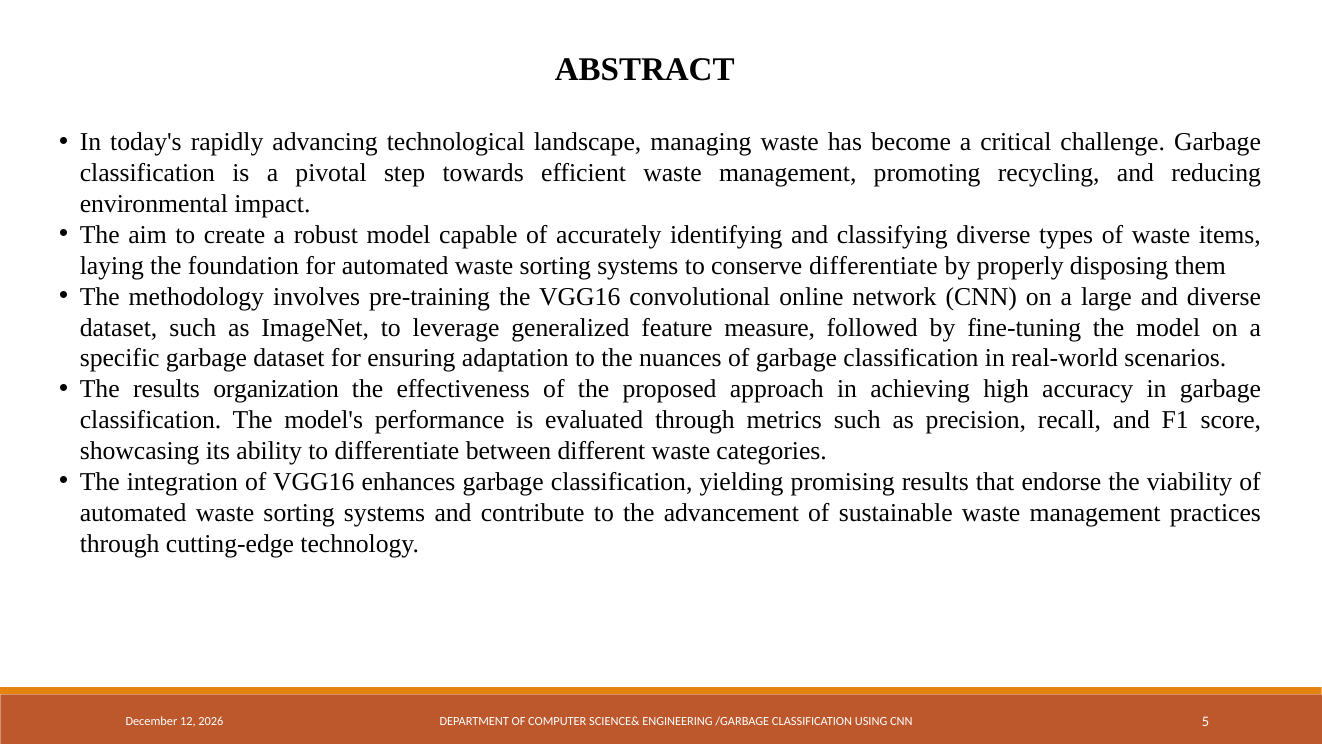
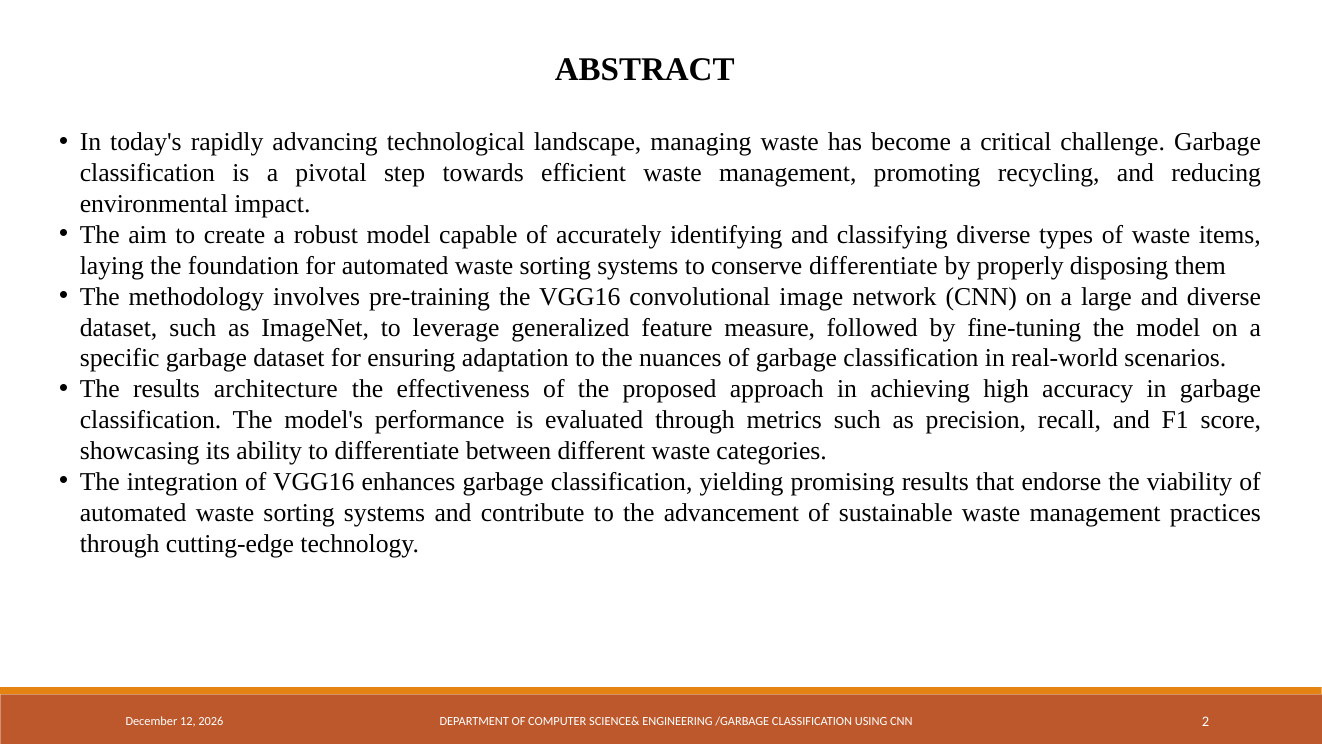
online: online -> image
organization: organization -> architecture
5: 5 -> 2
